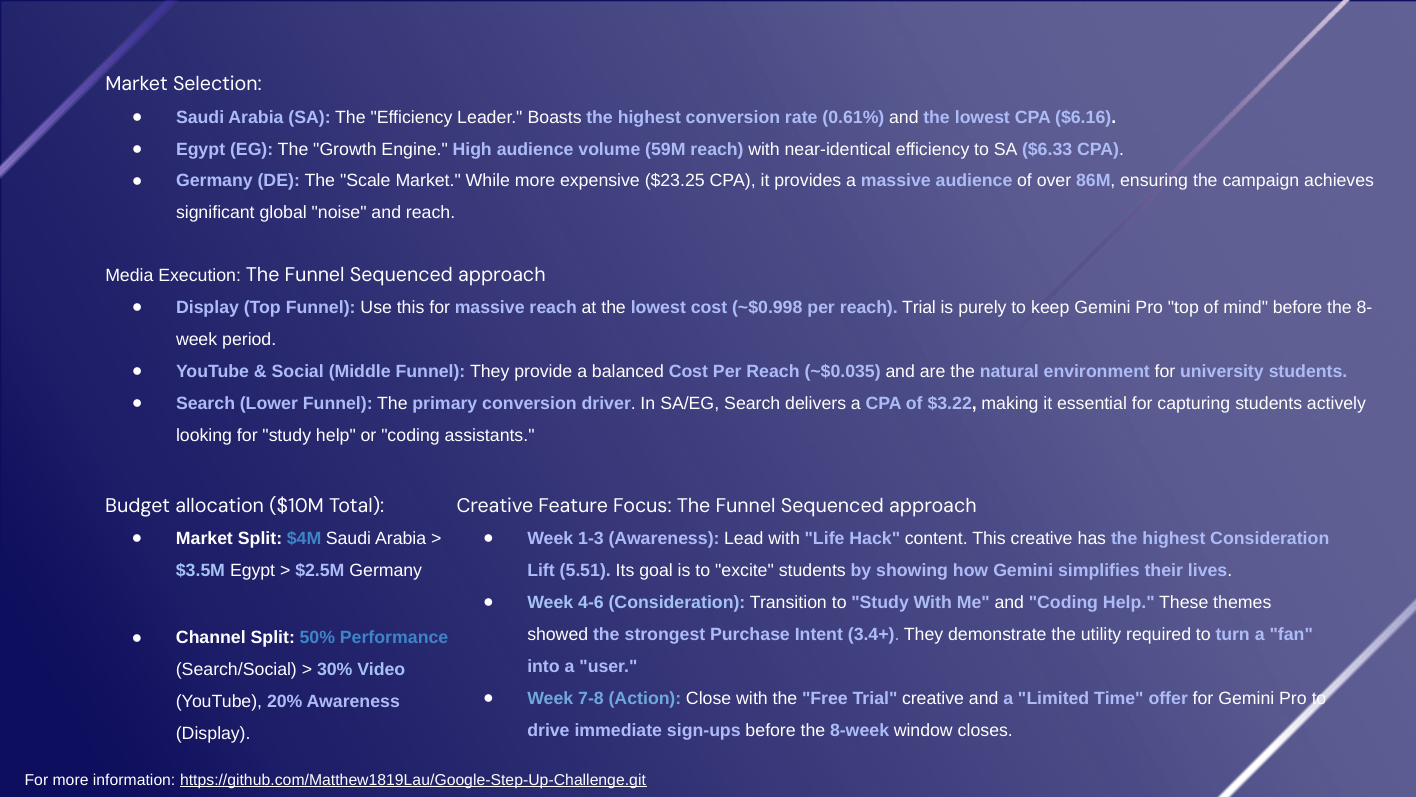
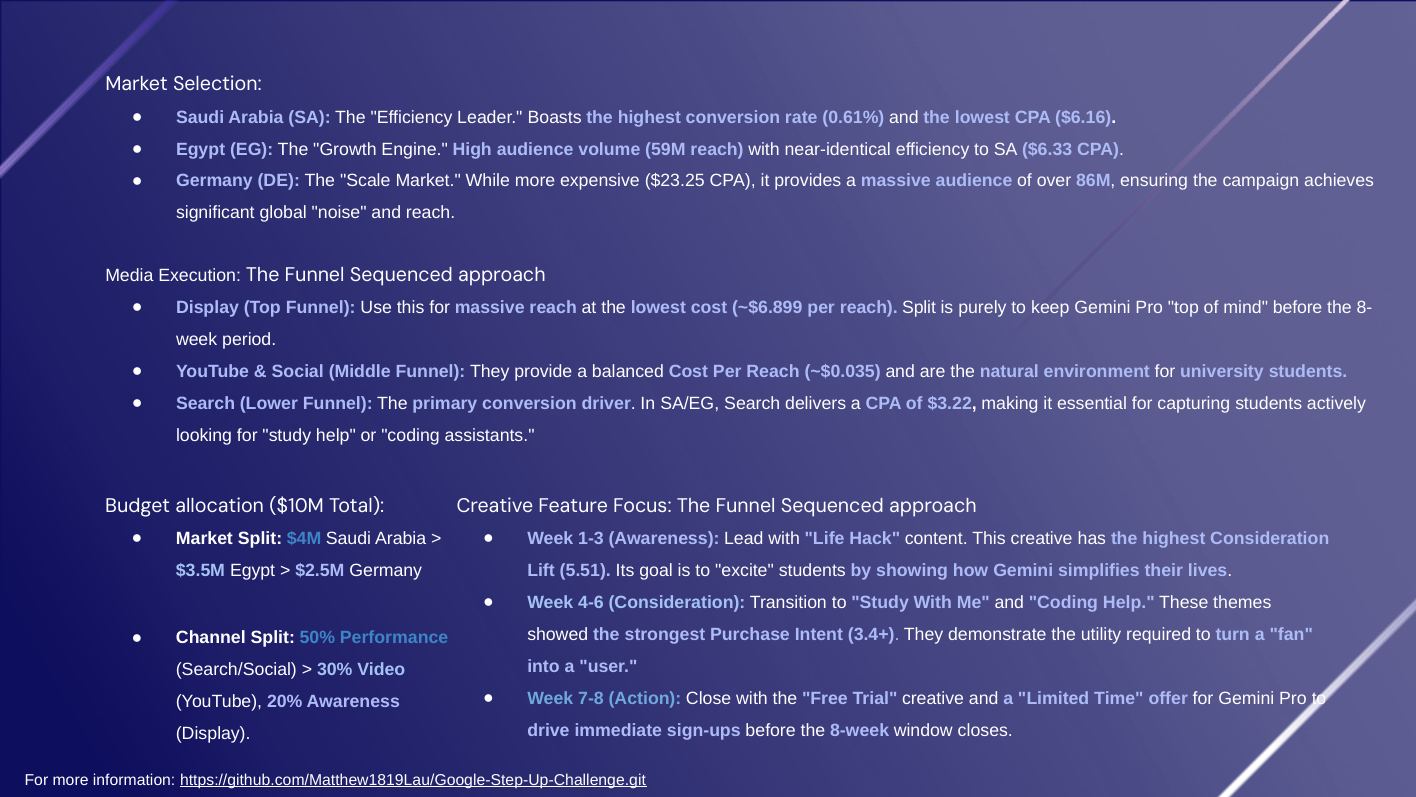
~$0.998: ~$0.998 -> ~$6.899
reach Trial: Trial -> Split
